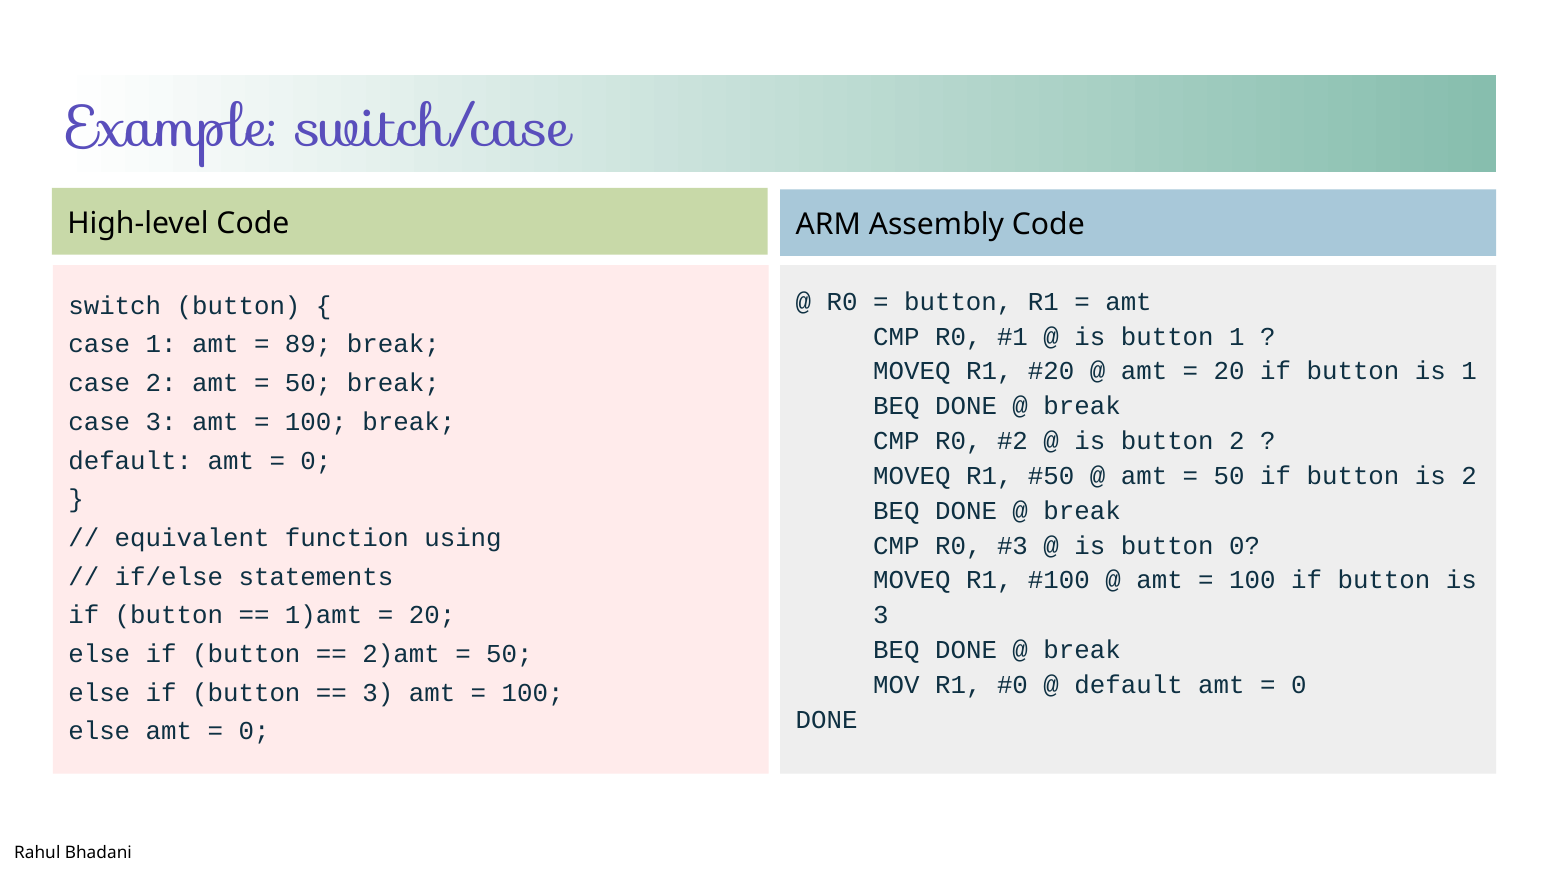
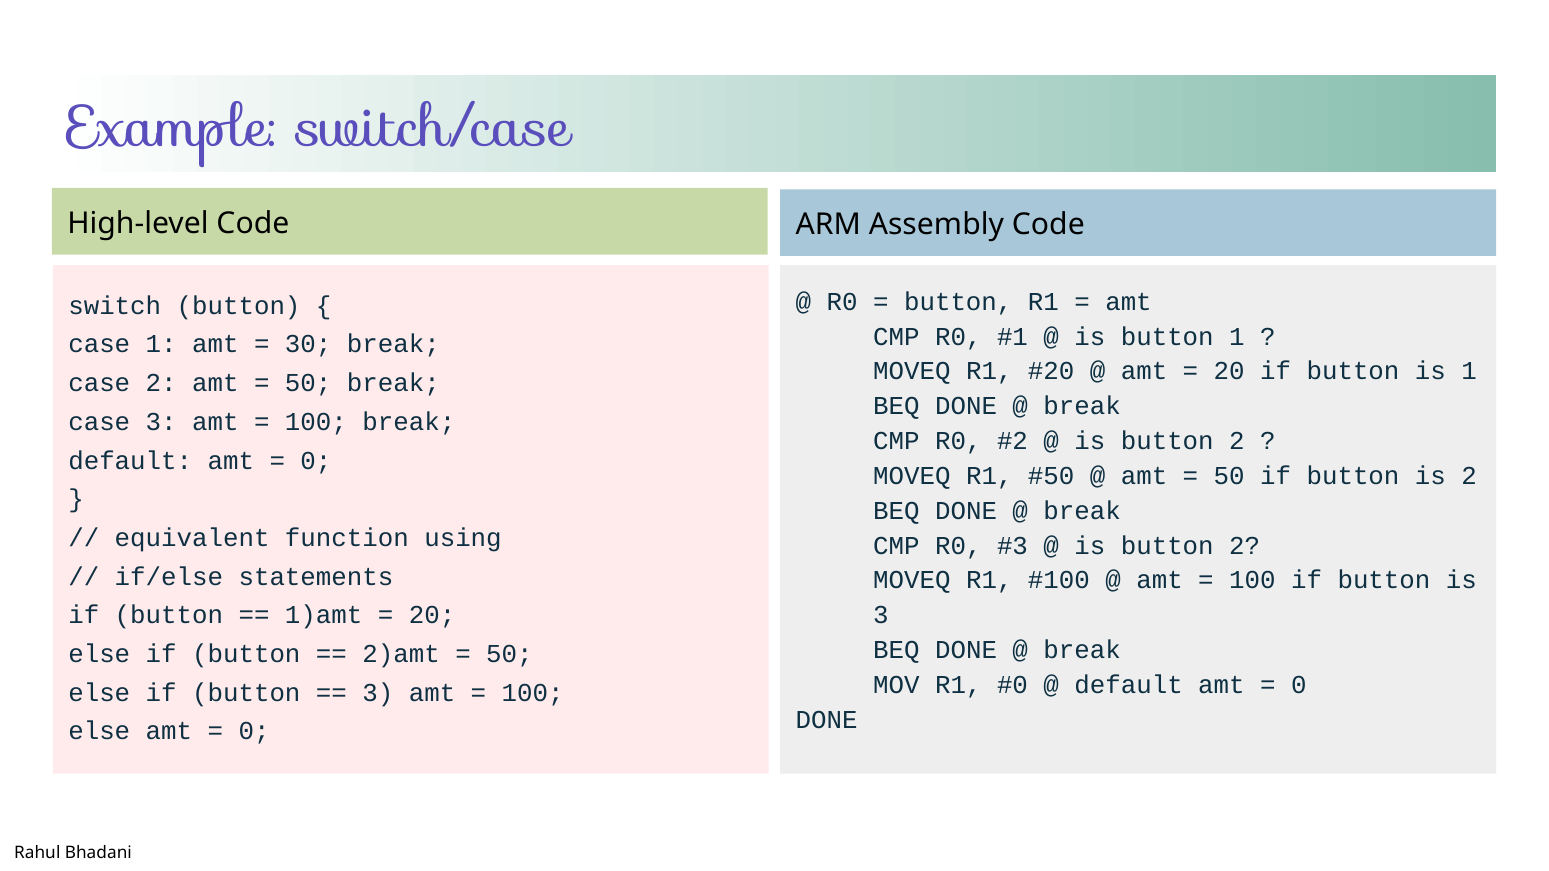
89: 89 -> 30
0 at (1245, 546): 0 -> 2
